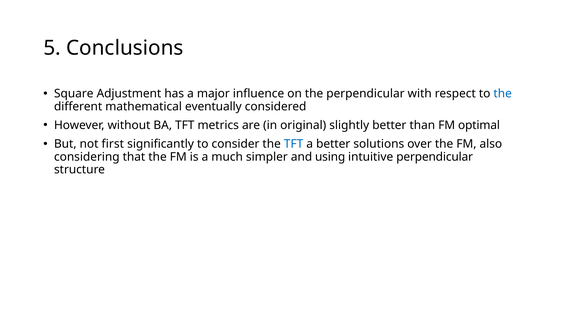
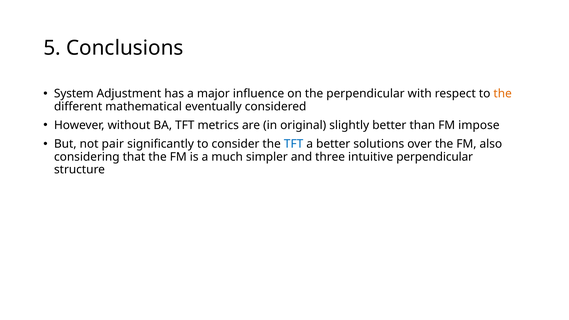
Square: Square -> System
the at (503, 94) colour: blue -> orange
optimal: optimal -> impose
first: first -> pair
using: using -> three
